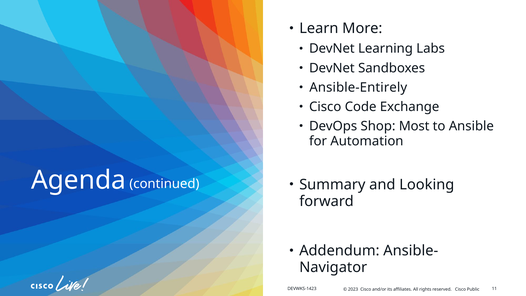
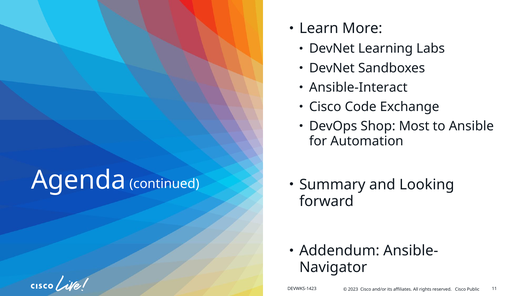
Ansible-Entirely: Ansible-Entirely -> Ansible-Interact
